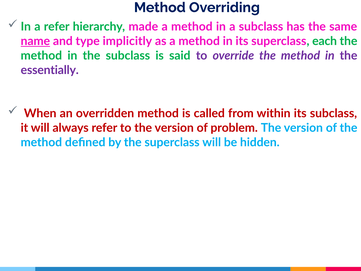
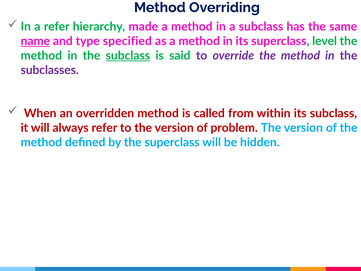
implicitly: implicitly -> specified
each: each -> level
subclass at (128, 56) underline: none -> present
essentially: essentially -> subclasses
